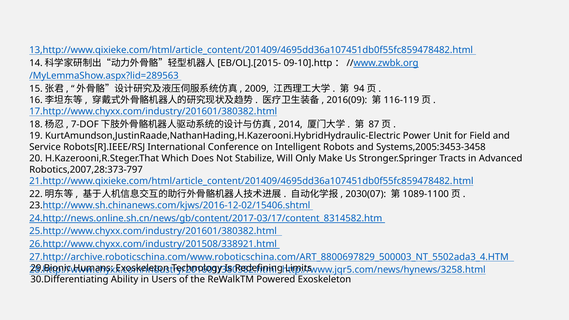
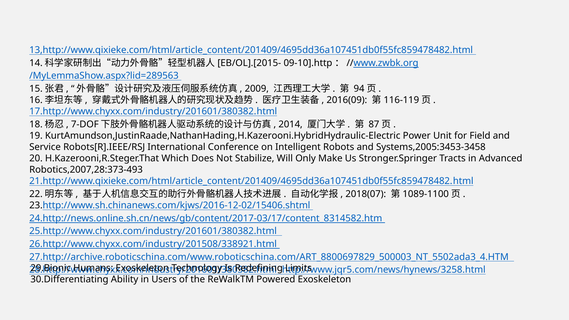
Robotics,2007,28:373-797: Robotics,2007,28:373-797 -> Robotics,2007,28:373-493
2030(07: 2030(07 -> 2018(07
